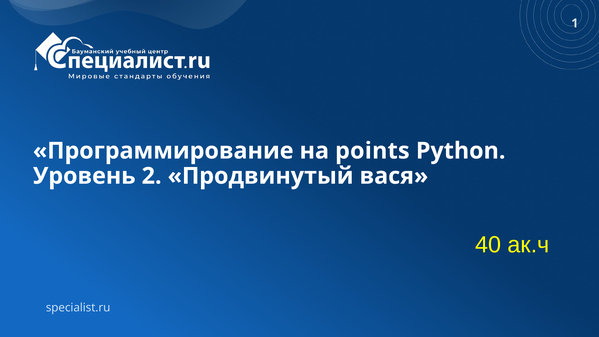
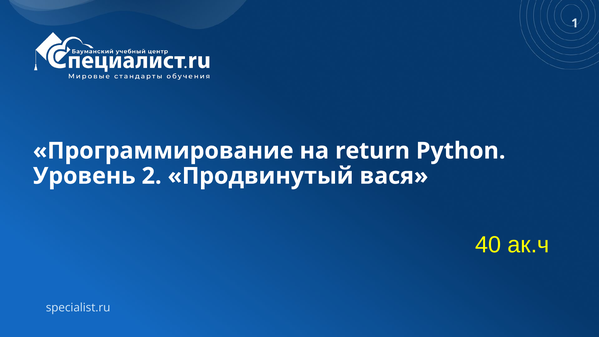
points: points -> return
